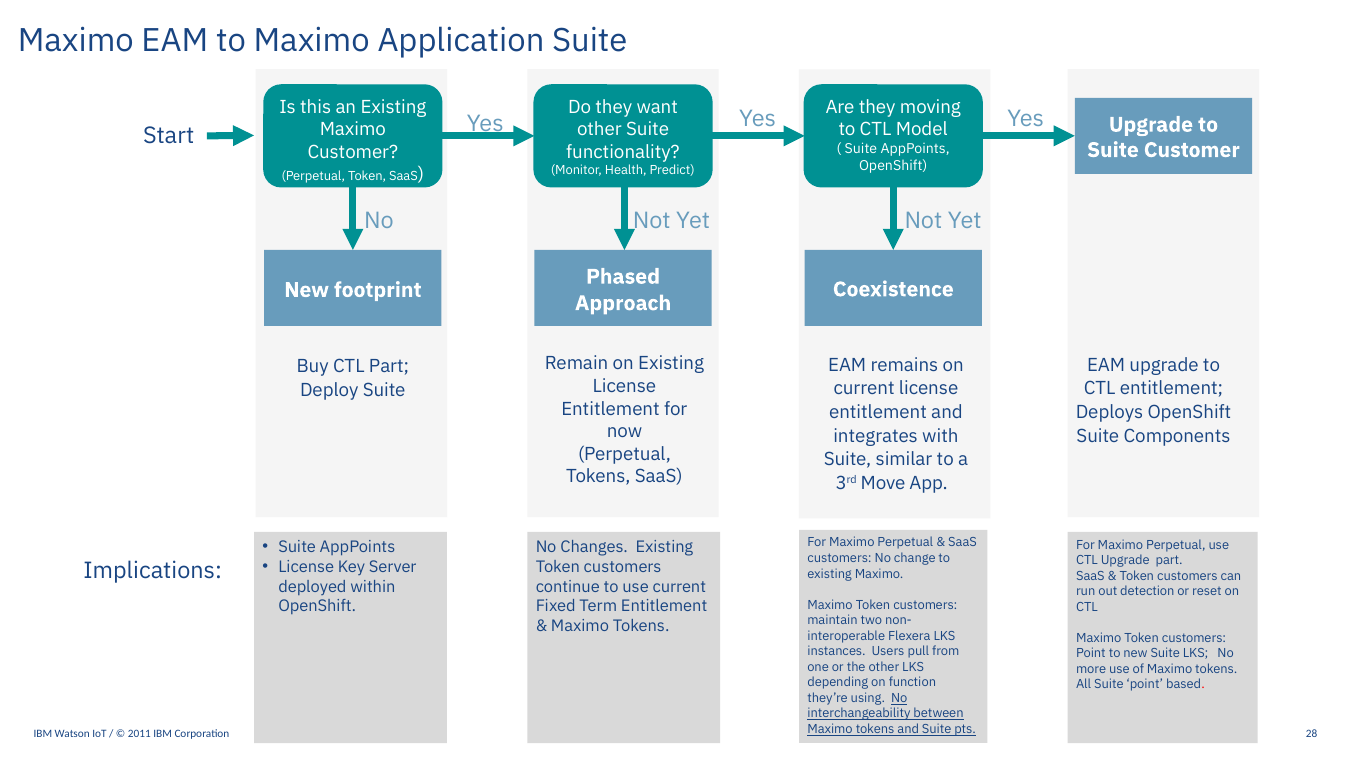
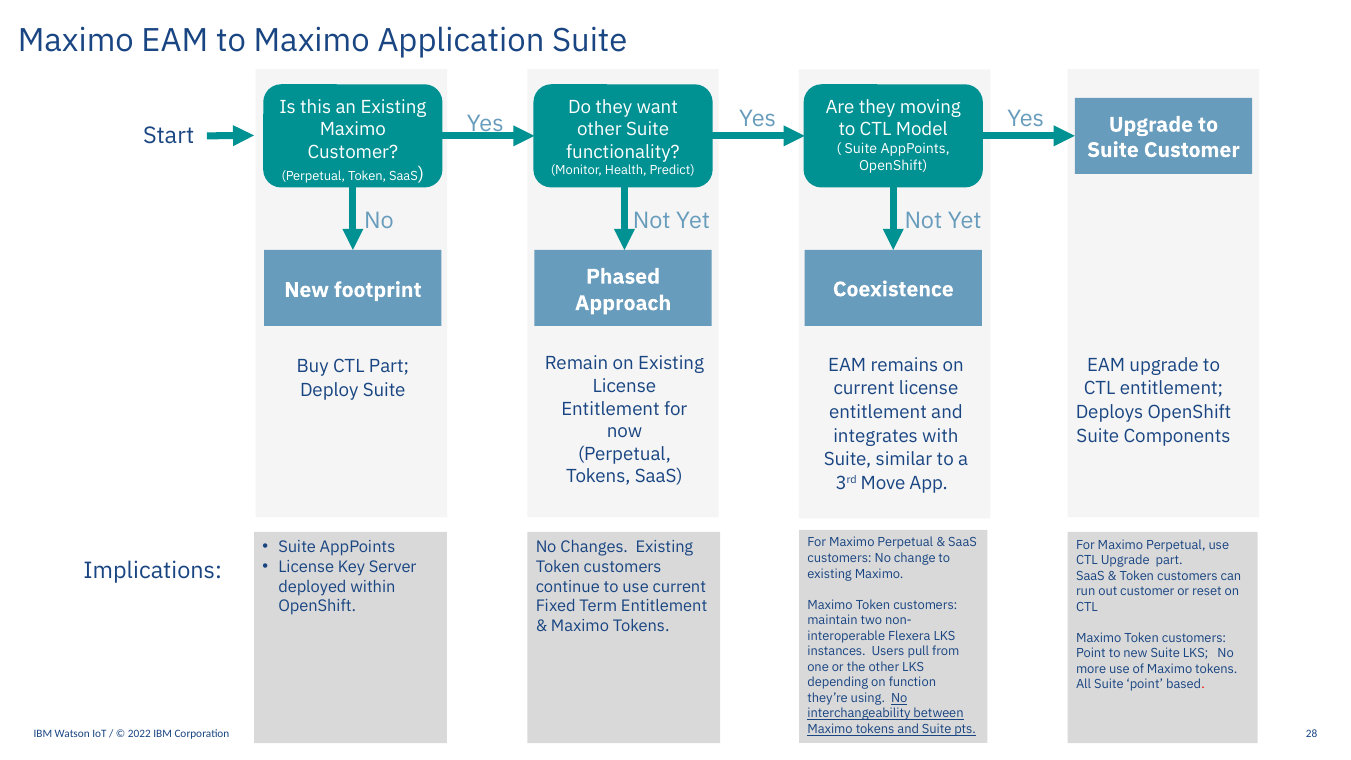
out detection: detection -> customer
2011: 2011 -> 2022
